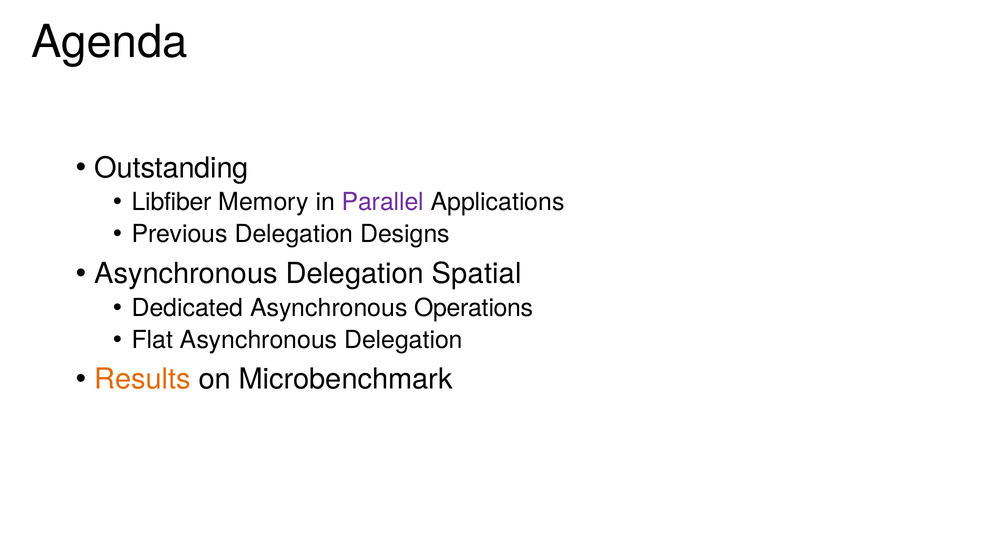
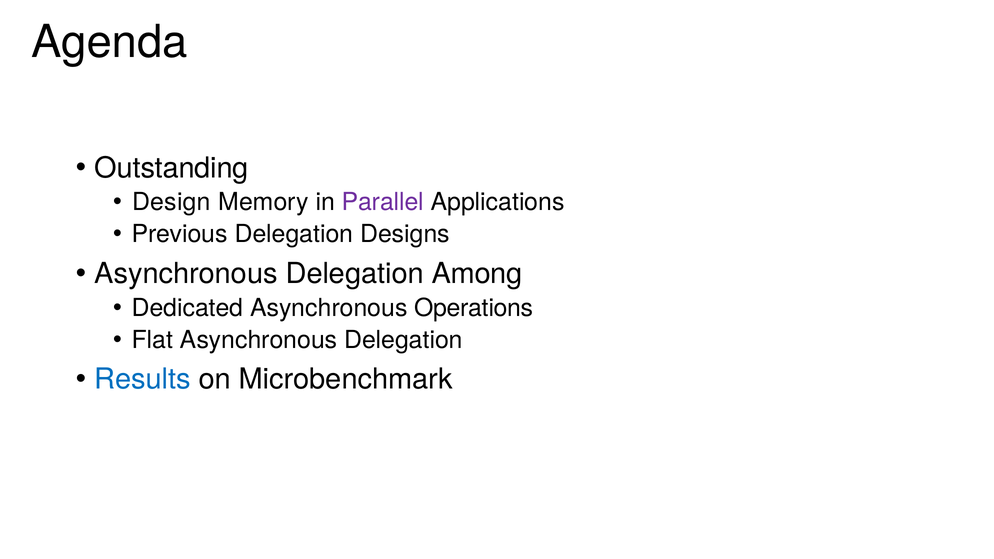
Libfiber: Libfiber -> Design
Spatial: Spatial -> Among
Results colour: orange -> blue
